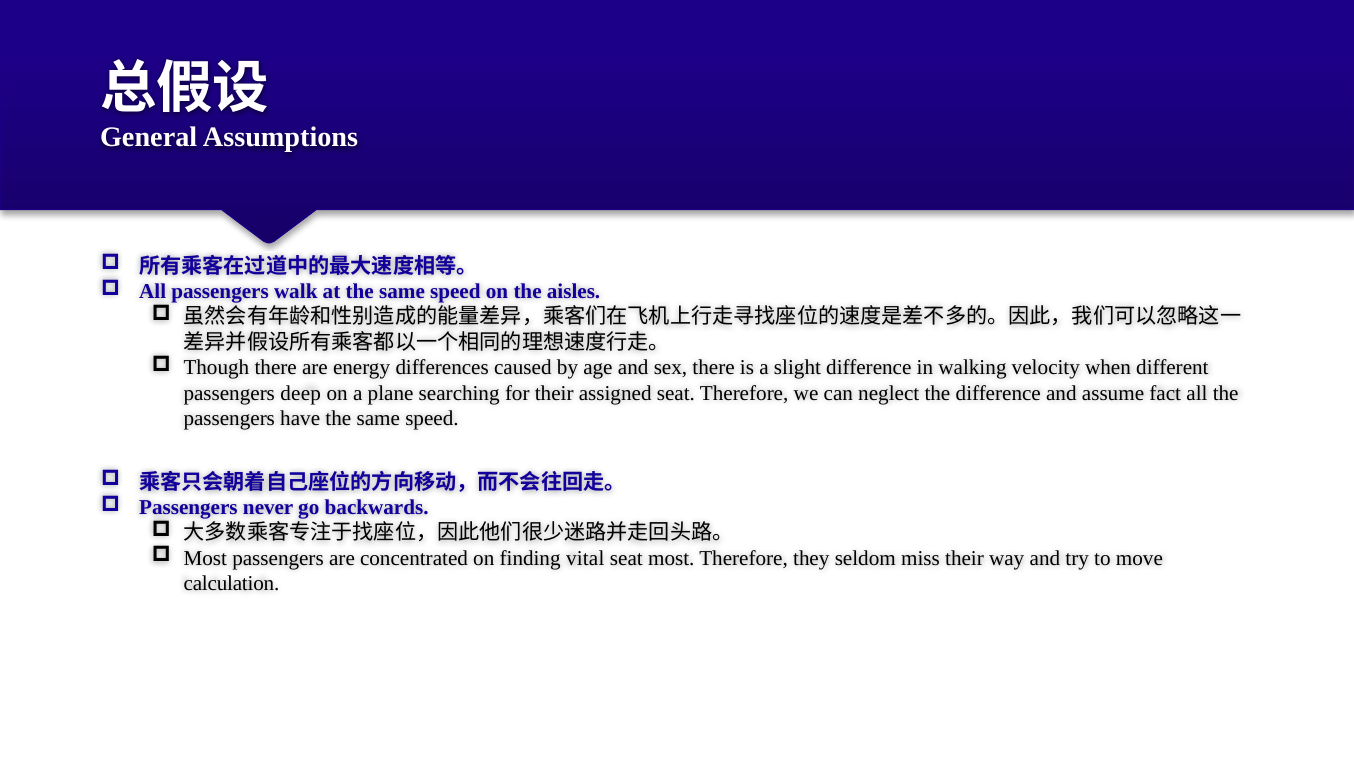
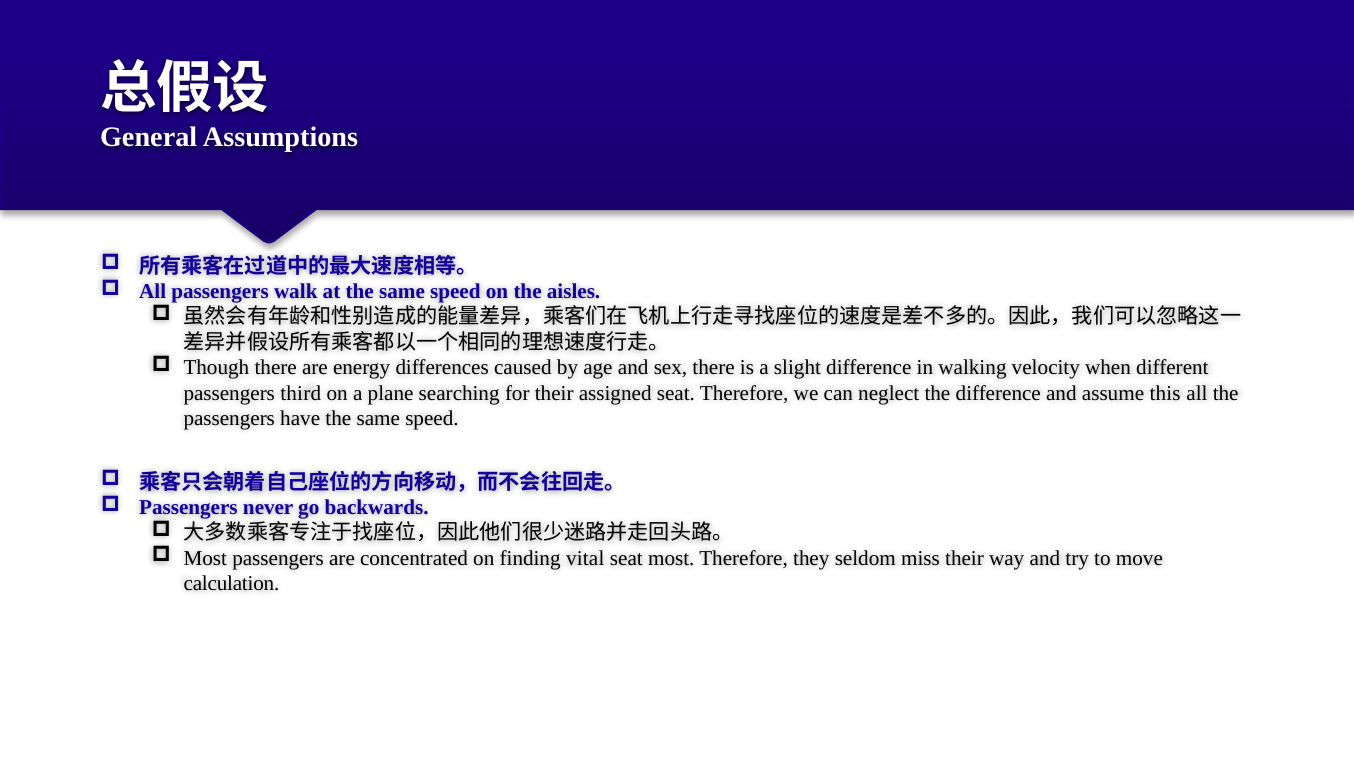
deep: deep -> third
fact: fact -> this
